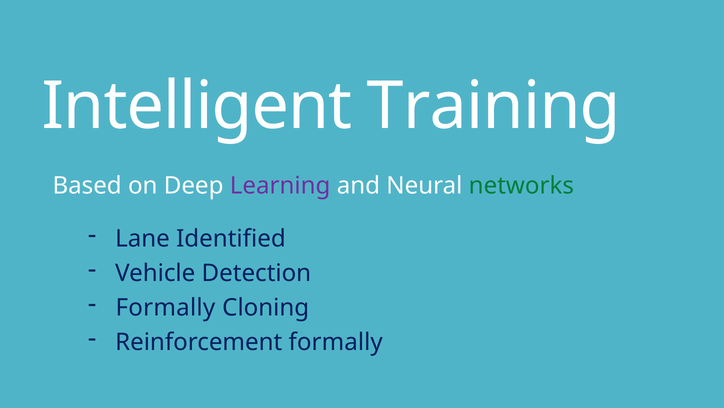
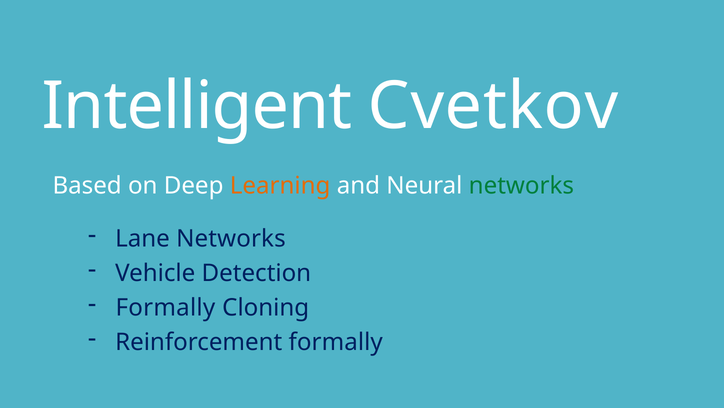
Training: Training -> Cvetkov
Learning colour: purple -> orange
Lane Identified: Identified -> Networks
